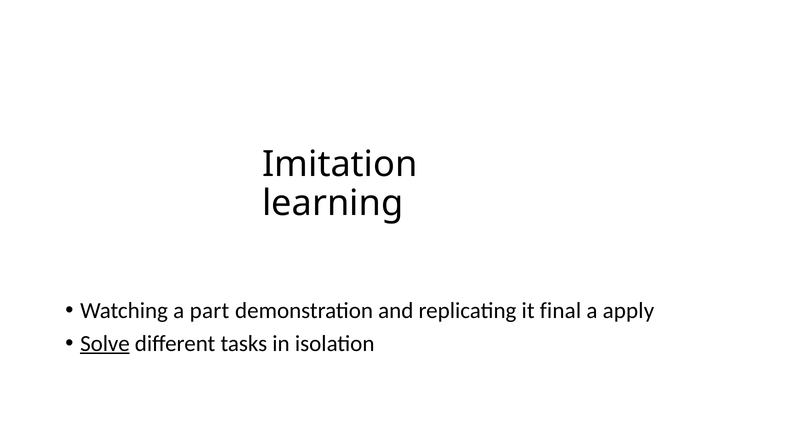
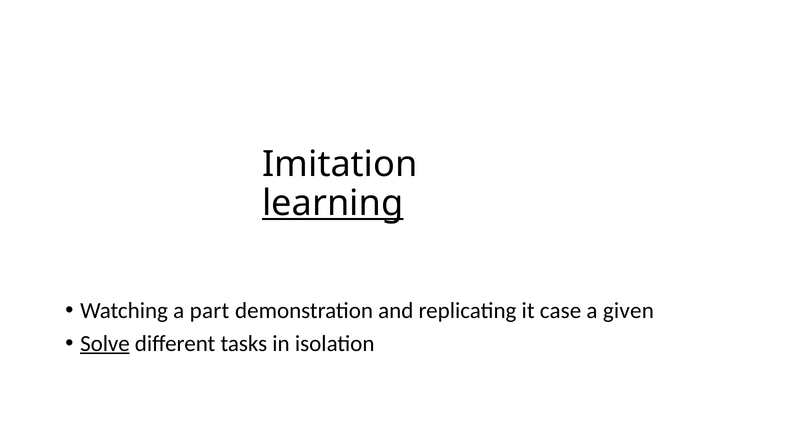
learning underline: none -> present
final: final -> case
apply: apply -> given
